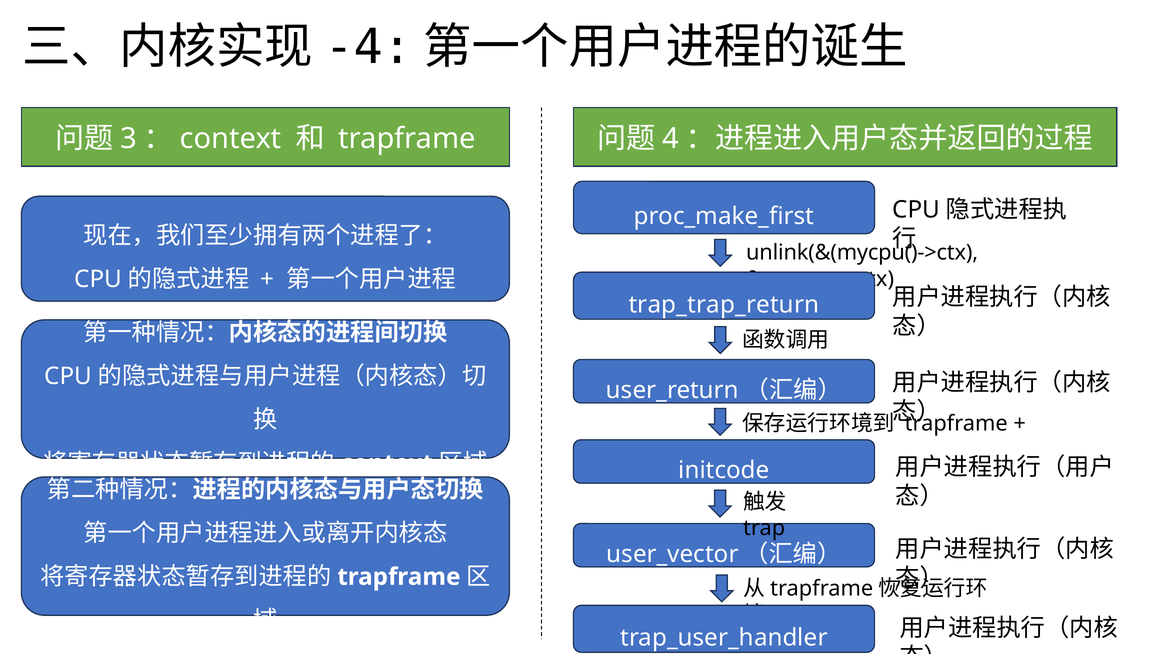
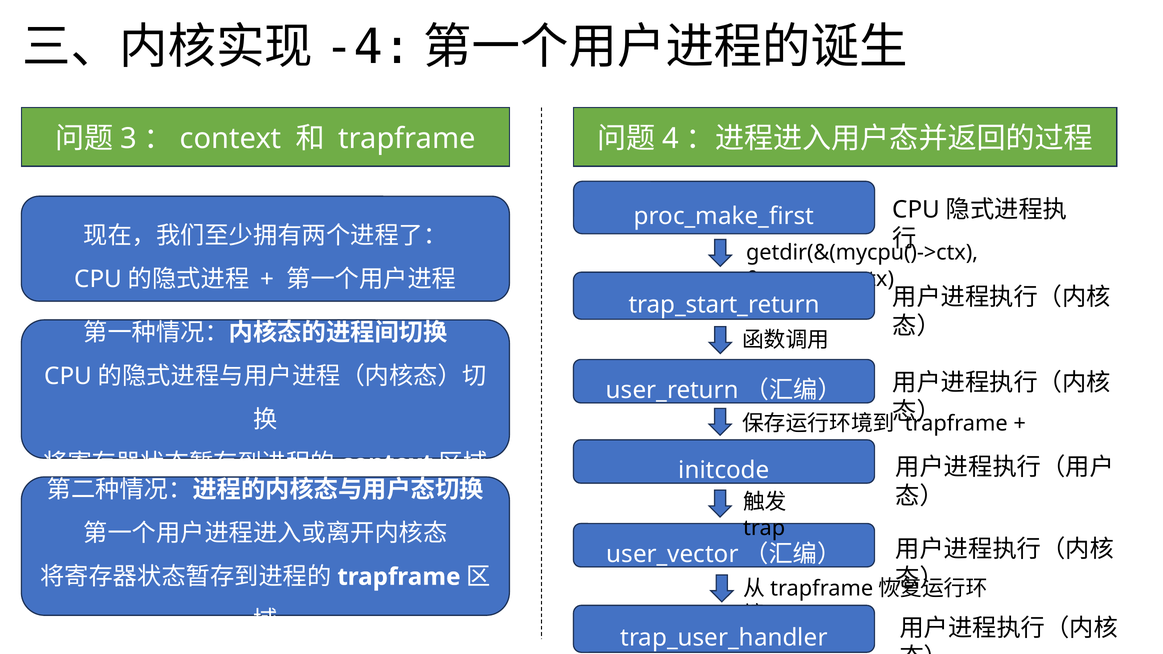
unlink(&(mycpu()->ctx: unlink(&(mycpu()->ctx -> getdir(&(mycpu()->ctx
trap_trap_return: trap_trap_return -> trap_start_return
